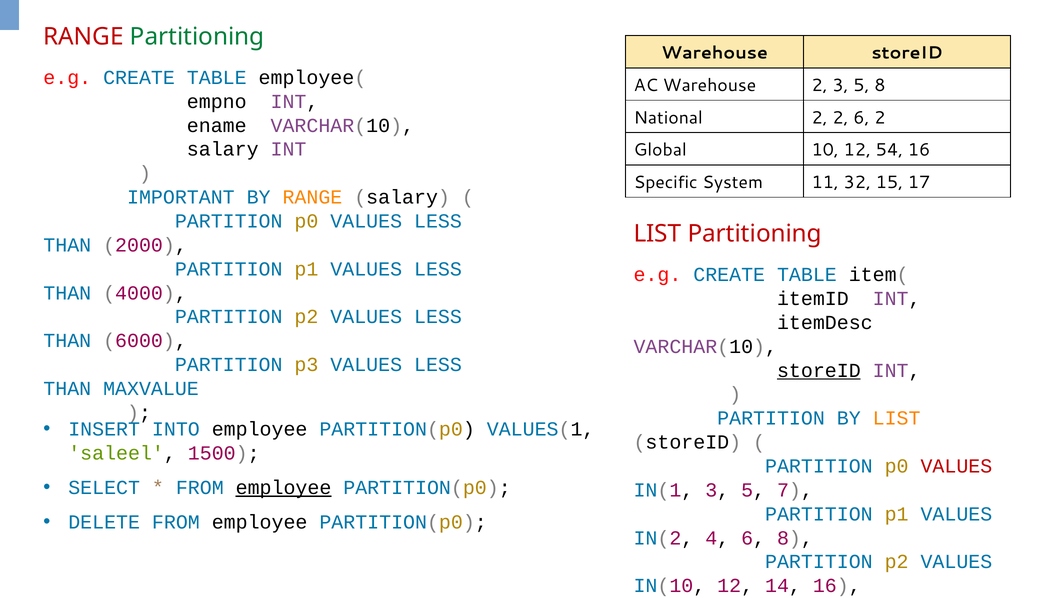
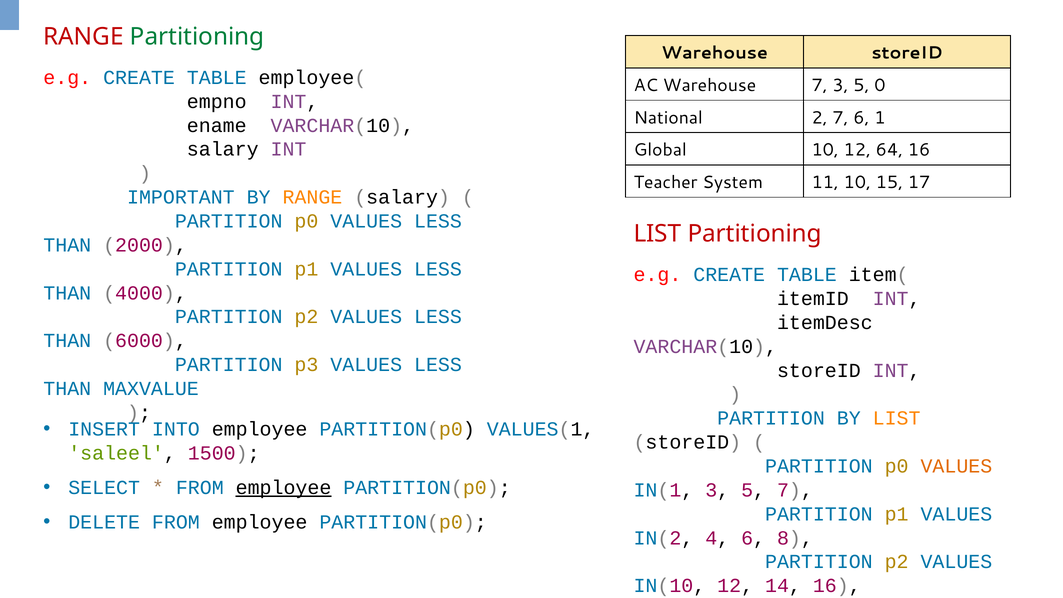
Warehouse 2: 2 -> 7
5 8: 8 -> 0
2 2: 2 -> 7
6 2: 2 -> 1
54: 54 -> 64
Specific: Specific -> Teacher
11 32: 32 -> 10
storeID at (819, 370) underline: present -> none
VALUES at (956, 466) colour: red -> orange
